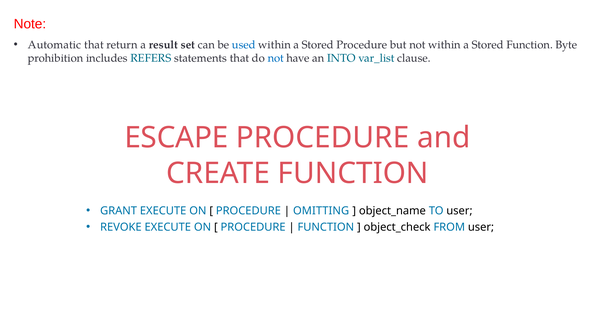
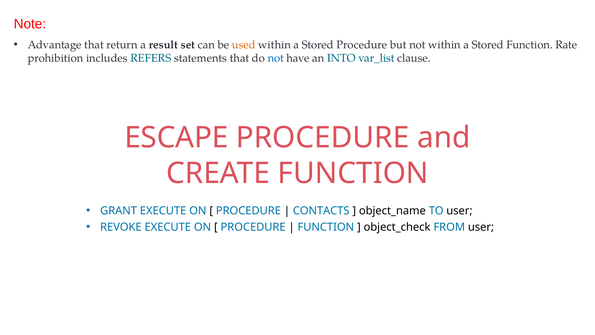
Automatic: Automatic -> Advantage
used colour: blue -> orange
Byte: Byte -> Rate
OMITTING: OMITTING -> CONTACTS
